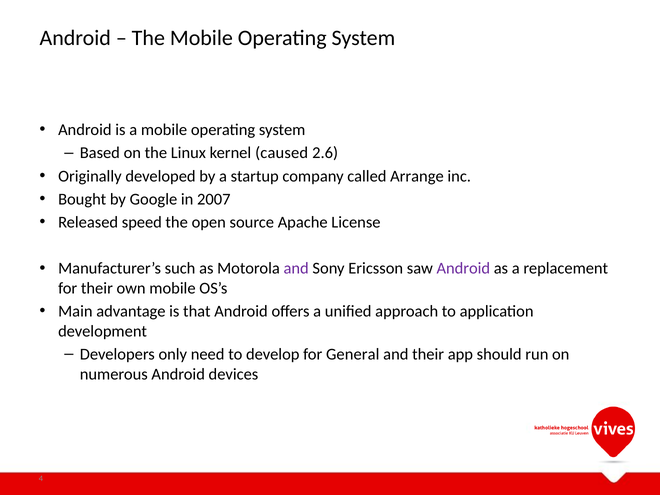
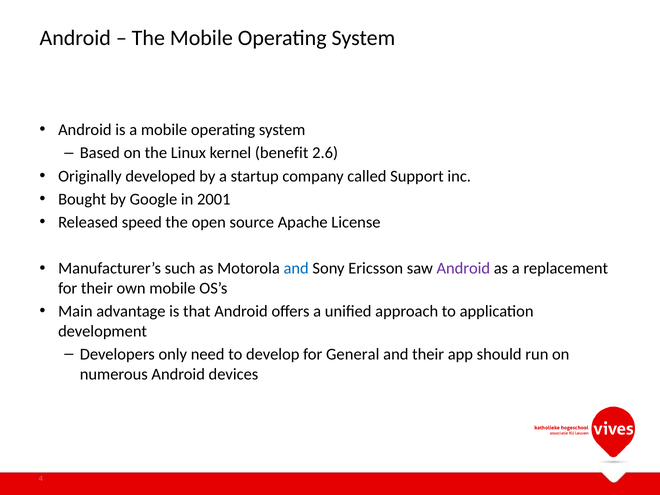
caused: caused -> benefit
Arrange: Arrange -> Support
2007: 2007 -> 2001
and at (296, 268) colour: purple -> blue
